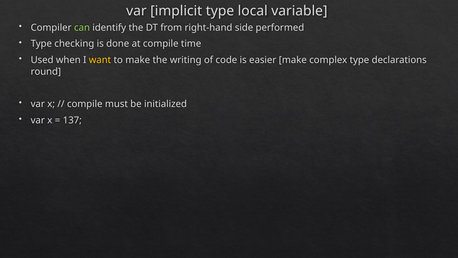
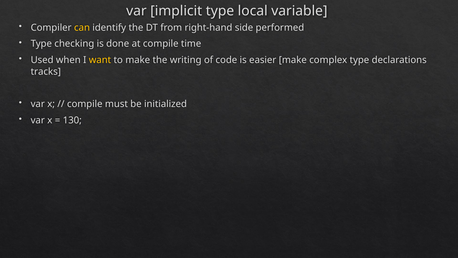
can colour: light green -> yellow
round: round -> tracks
137: 137 -> 130
